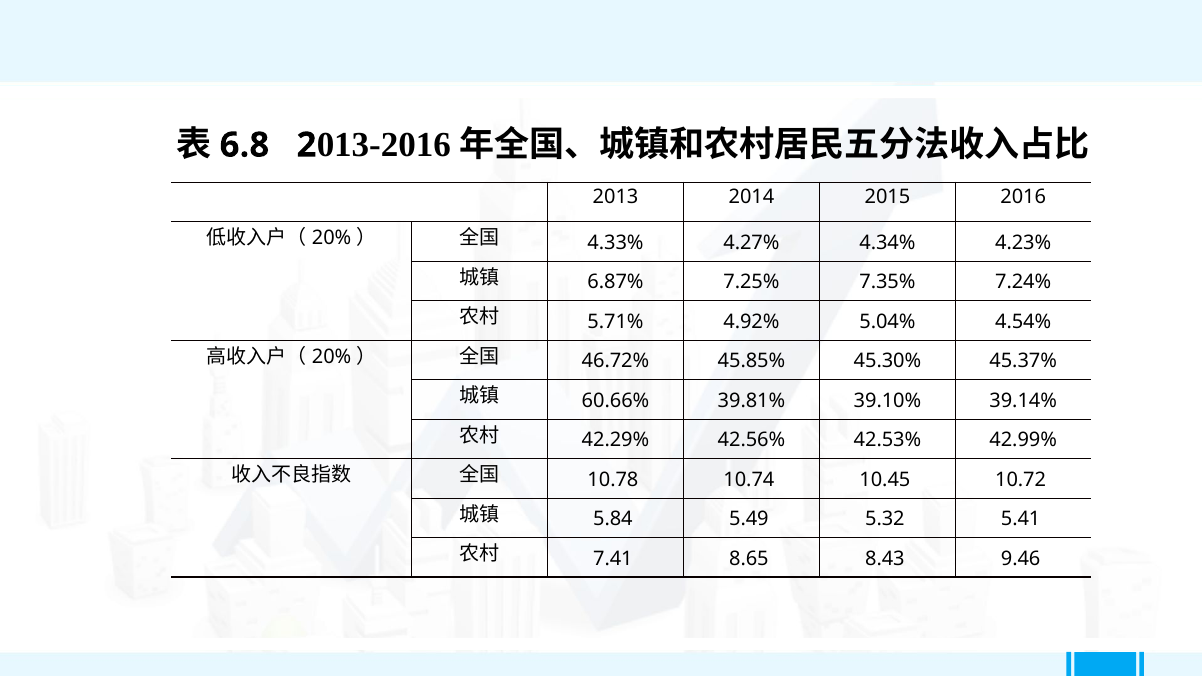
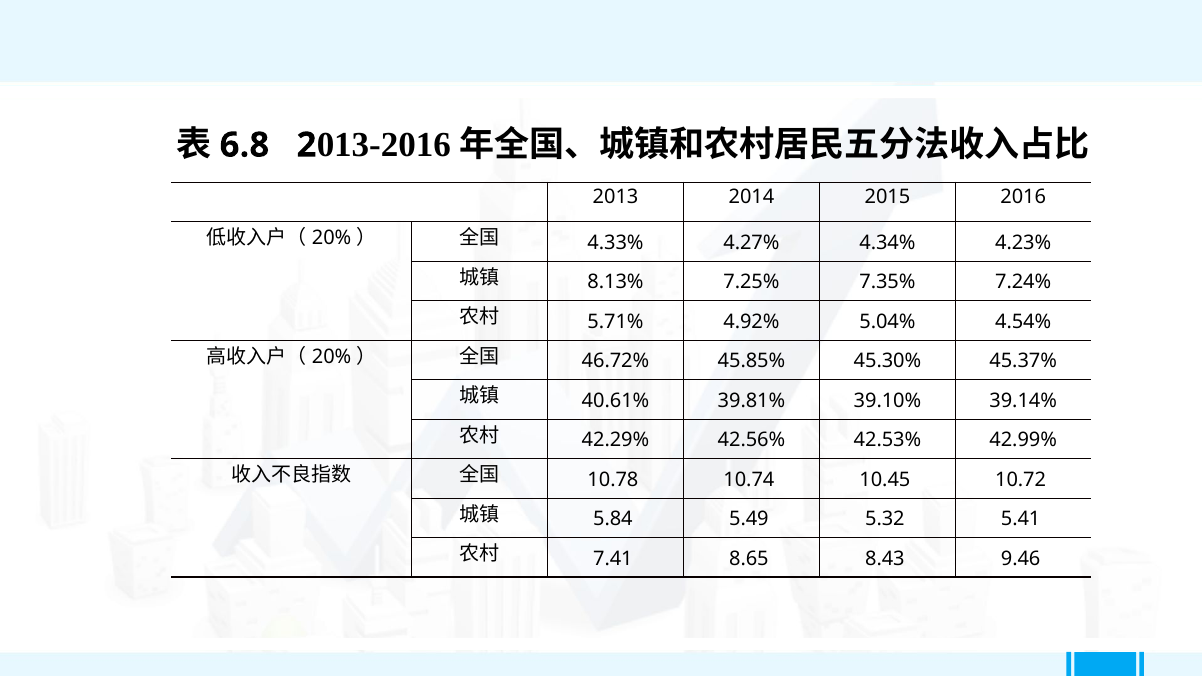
6.87%: 6.87% -> 8.13%
60.66%: 60.66% -> 40.61%
